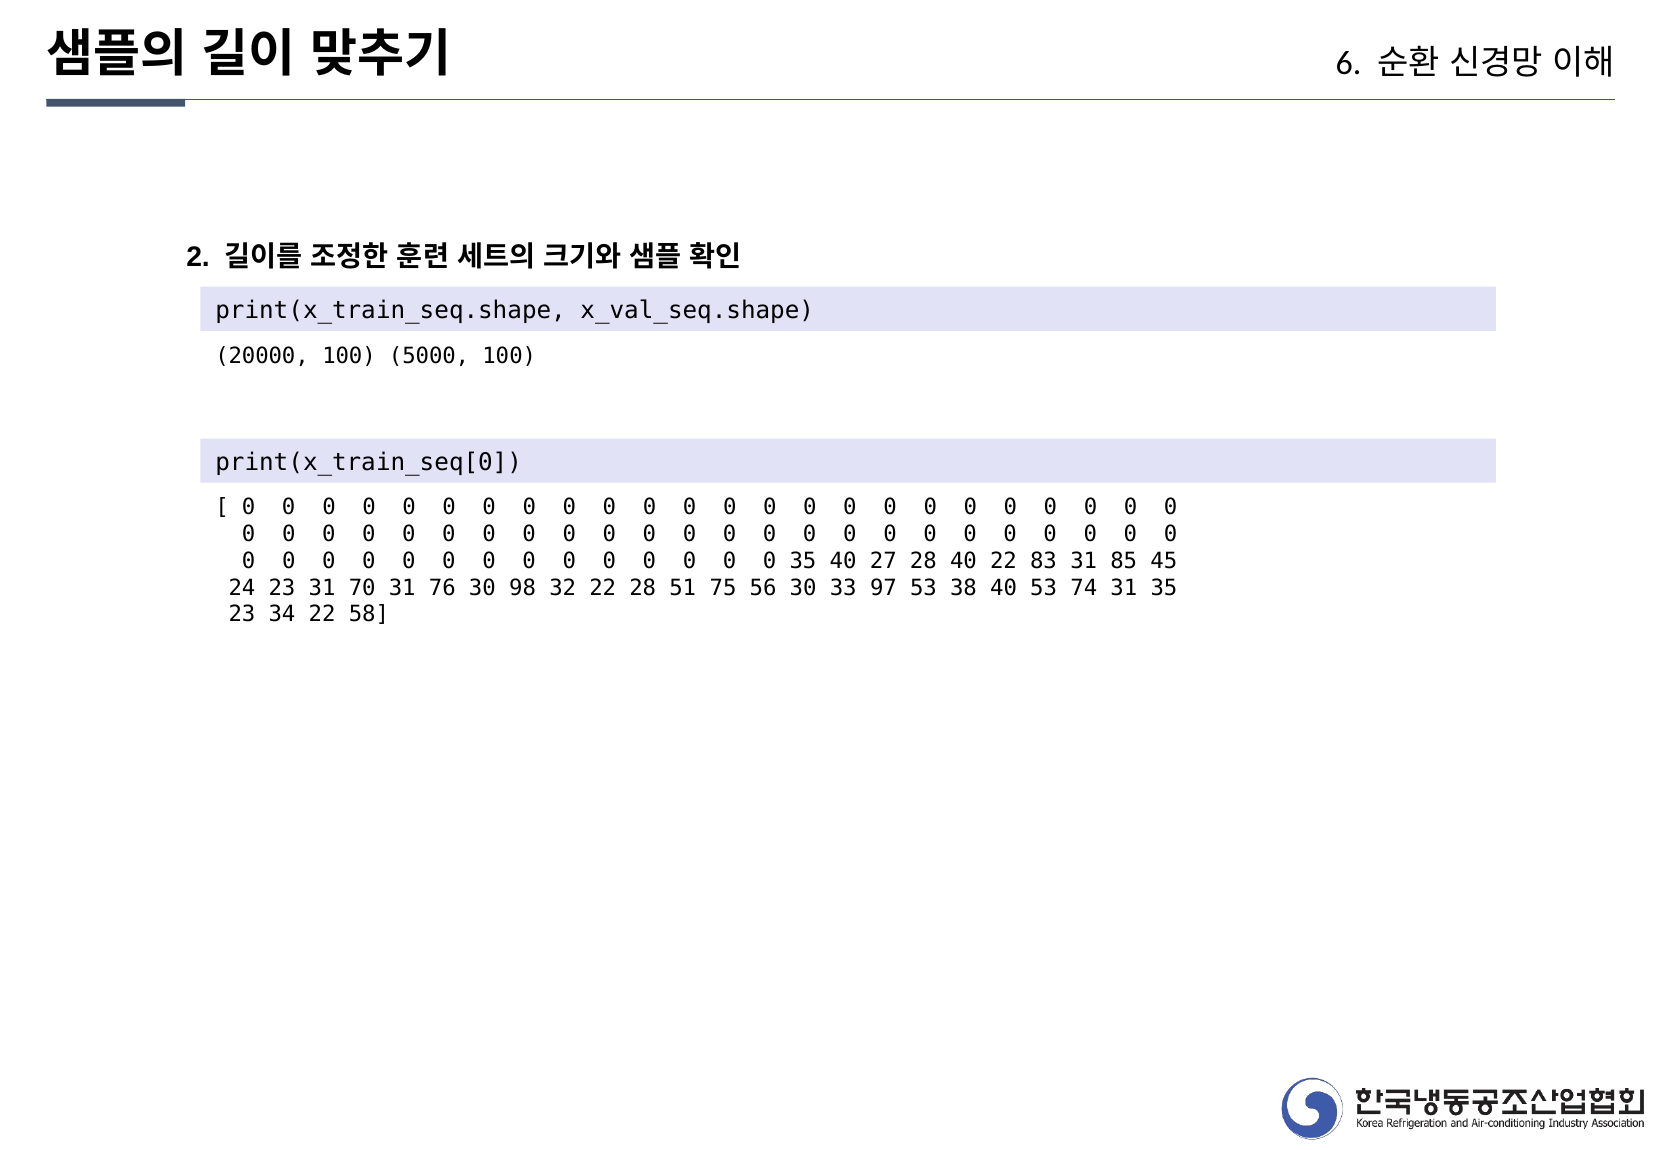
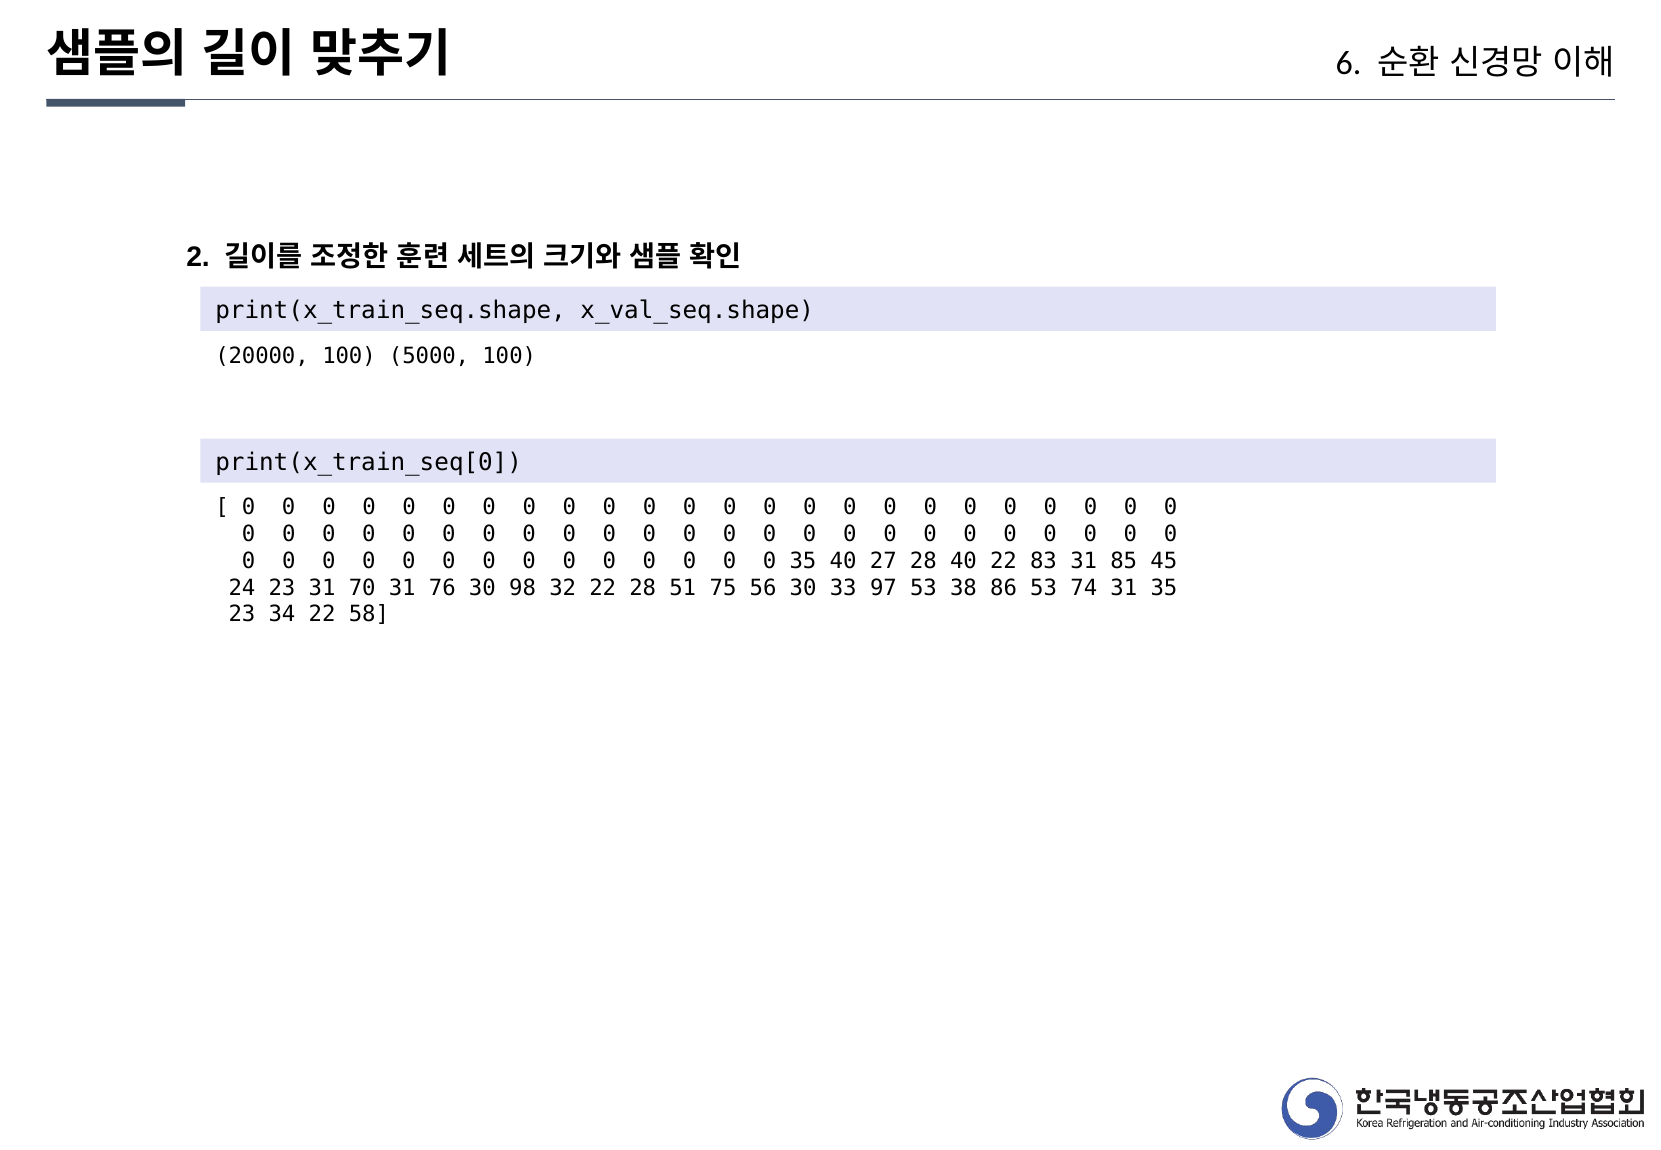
38 40: 40 -> 86
